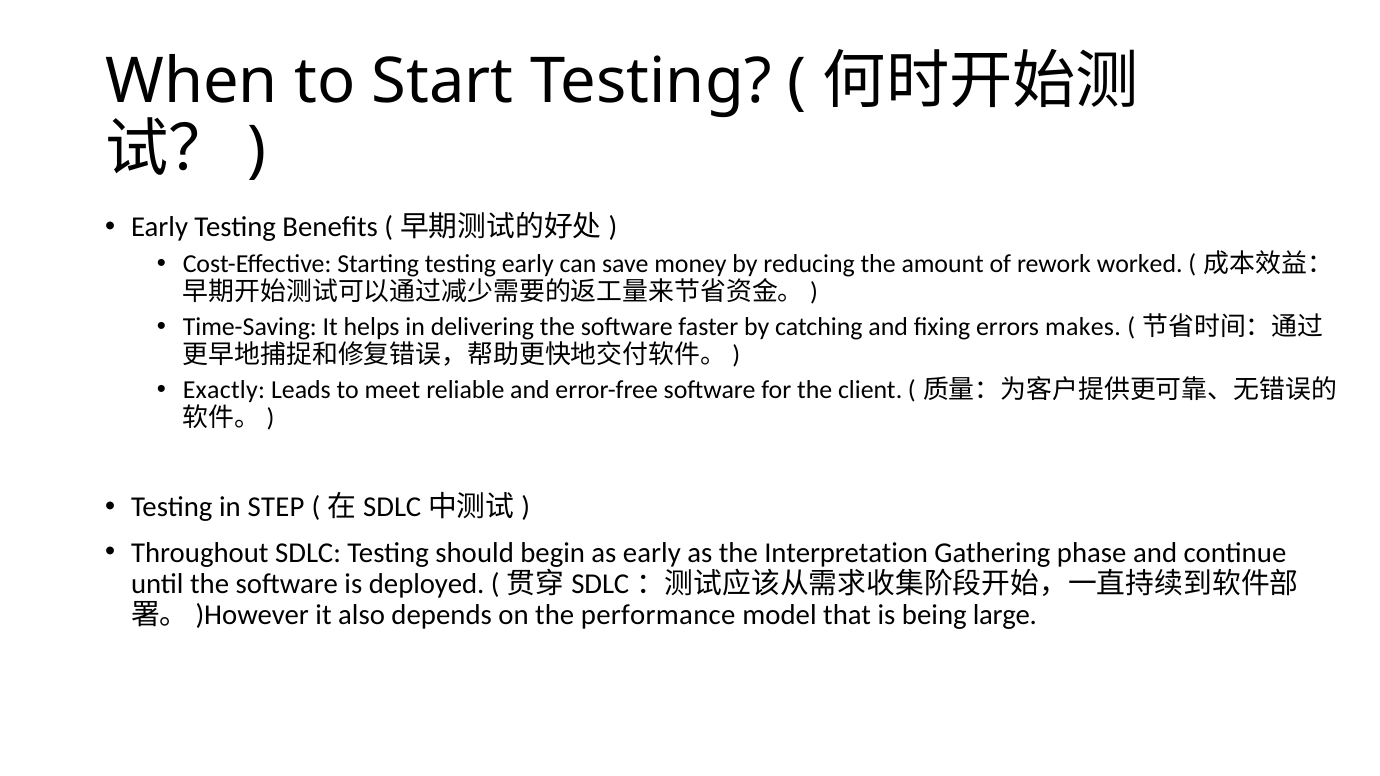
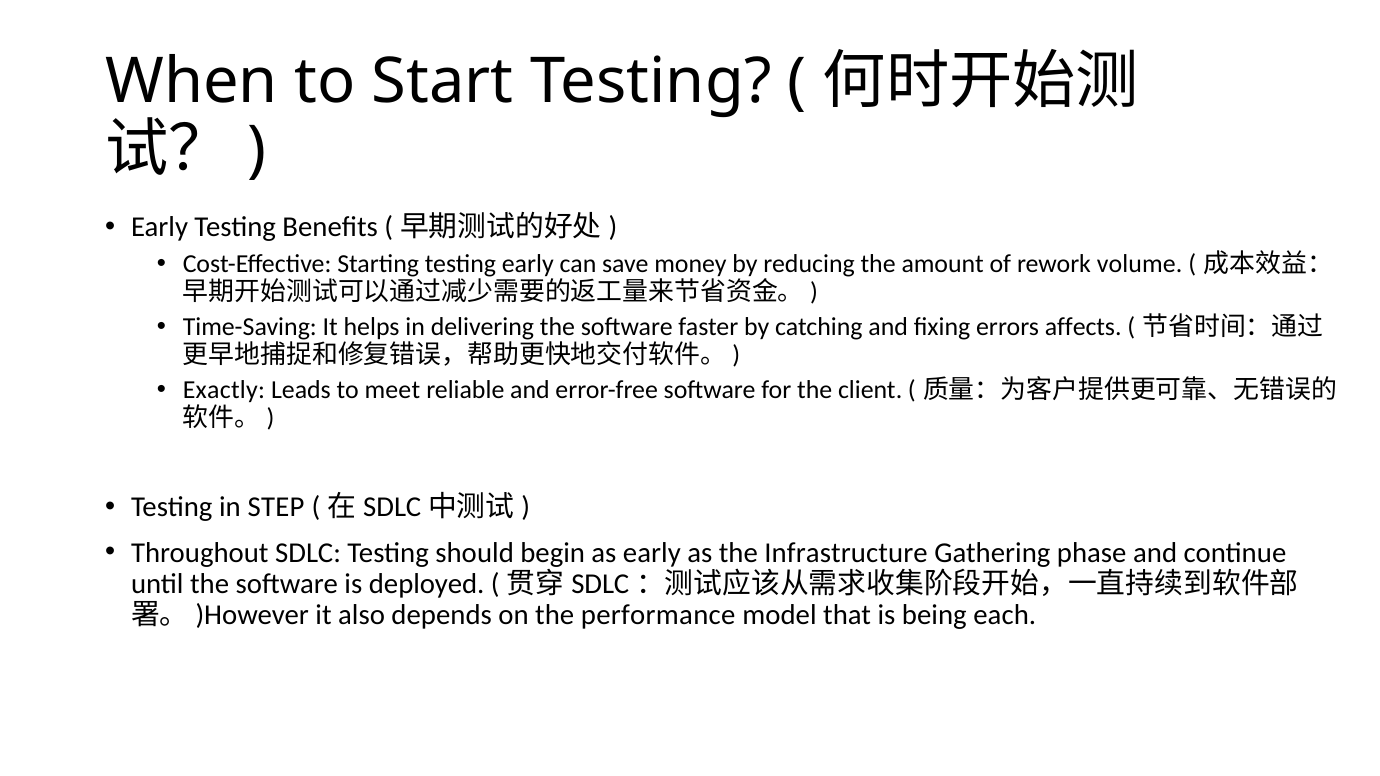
worked: worked -> volume
makes: makes -> affects
Interpretation: Interpretation -> Infrastructure
large: large -> each
